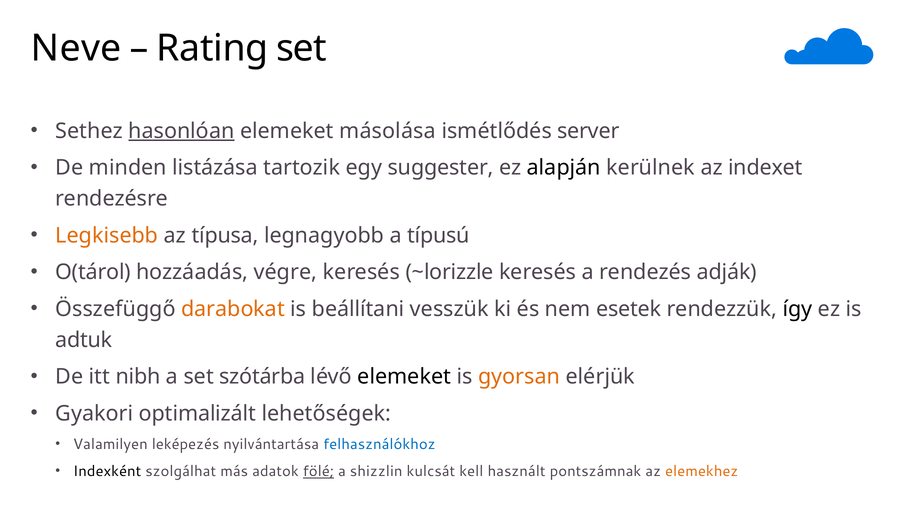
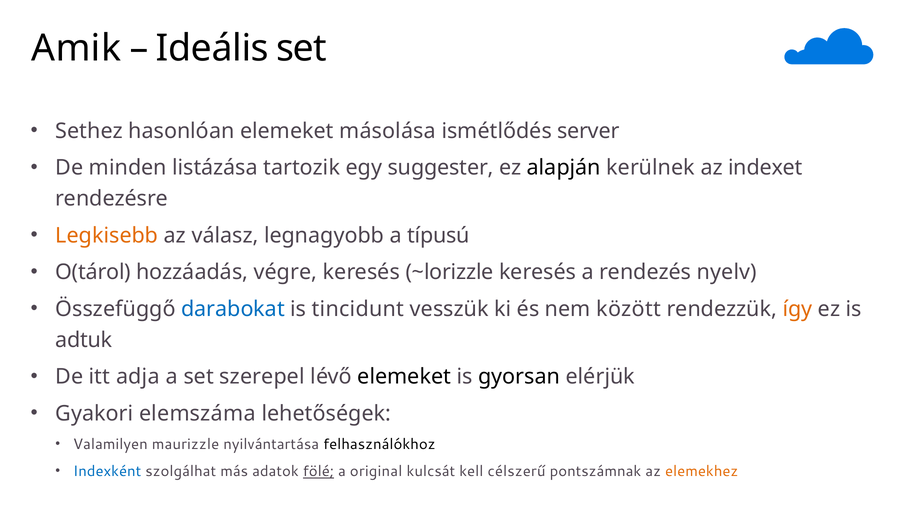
Neve: Neve -> Amik
Rating: Rating -> Ideális
hasonlóan underline: present -> none
típusa: típusa -> válasz
adják: adják -> nyelv
darabokat colour: orange -> blue
beállítani: beállítani -> tincidunt
esetek: esetek -> között
így colour: black -> orange
nibh: nibh -> adja
szótárba: szótárba -> szerepel
gyorsan colour: orange -> black
optimalizált: optimalizált -> elemszáma
leképezés: leképezés -> maurizzle
felhasználókhoz colour: blue -> black
Indexként colour: black -> blue
shizzlin: shizzlin -> original
használt: használt -> célszerű
